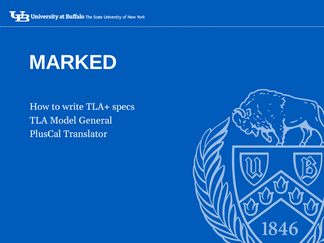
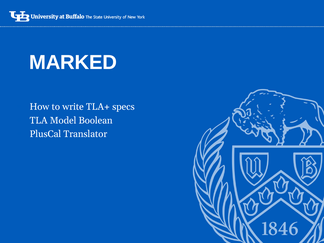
General: General -> Boolean
